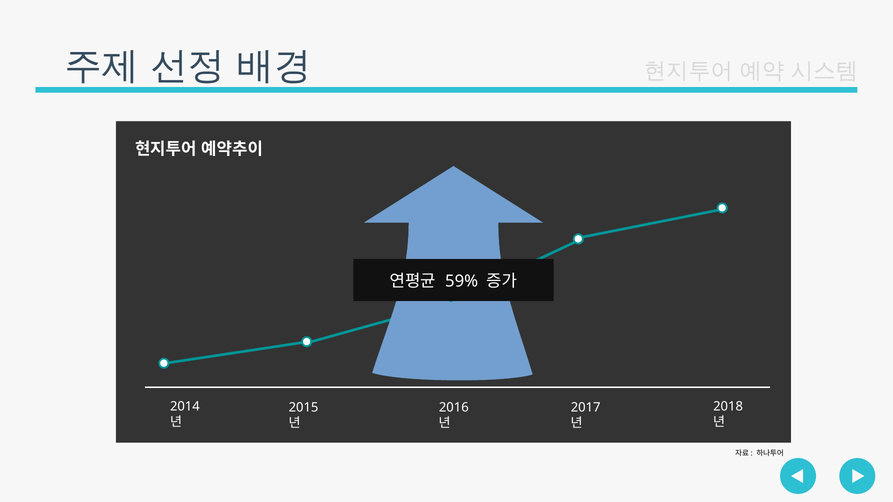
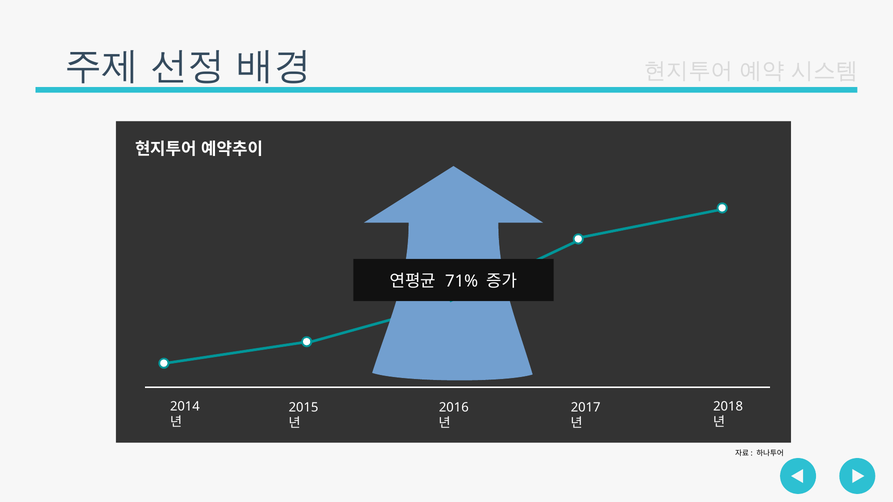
59%: 59% -> 71%
